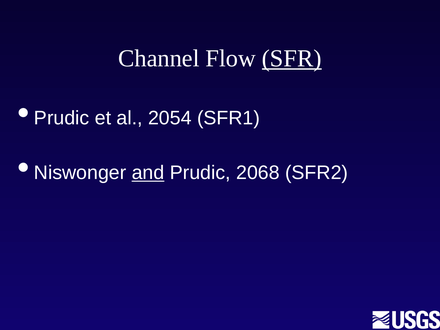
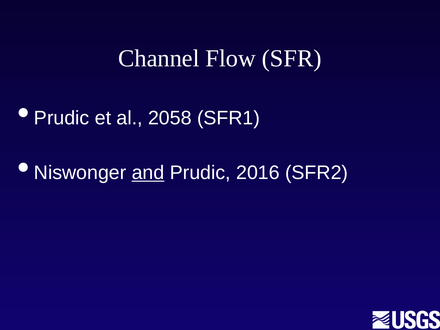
SFR underline: present -> none
2054: 2054 -> 2058
2068: 2068 -> 2016
